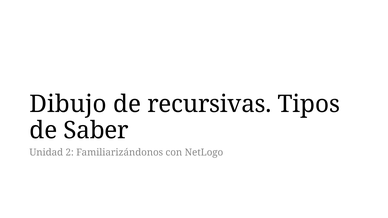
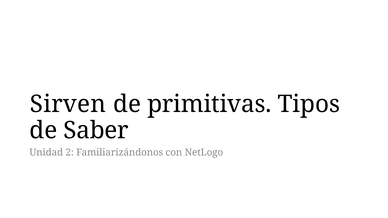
Dibujo: Dibujo -> Sirven
recursivas: recursivas -> primitivas
